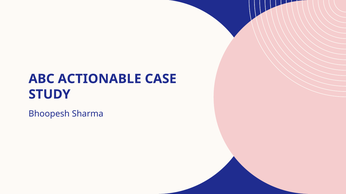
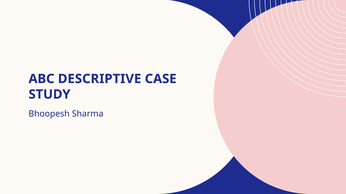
ACTIONABLE: ACTIONABLE -> DESCRIPTIVE
